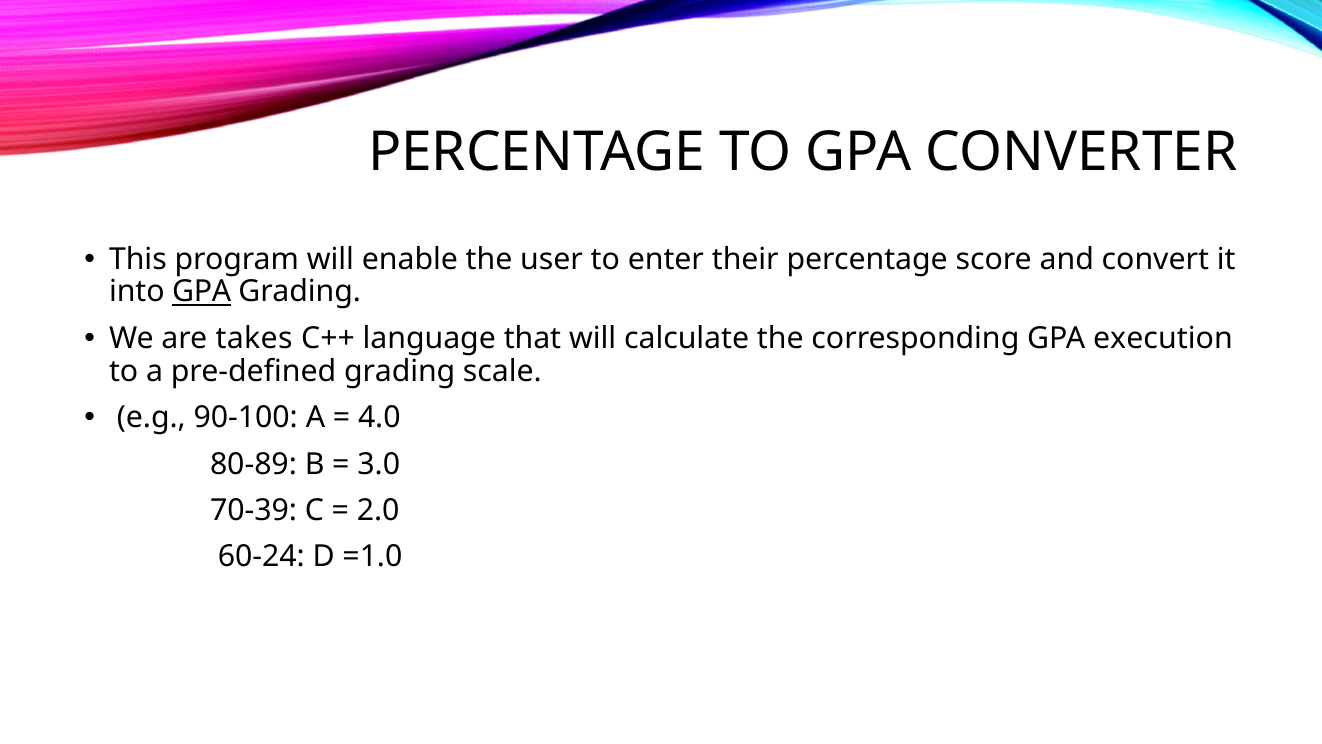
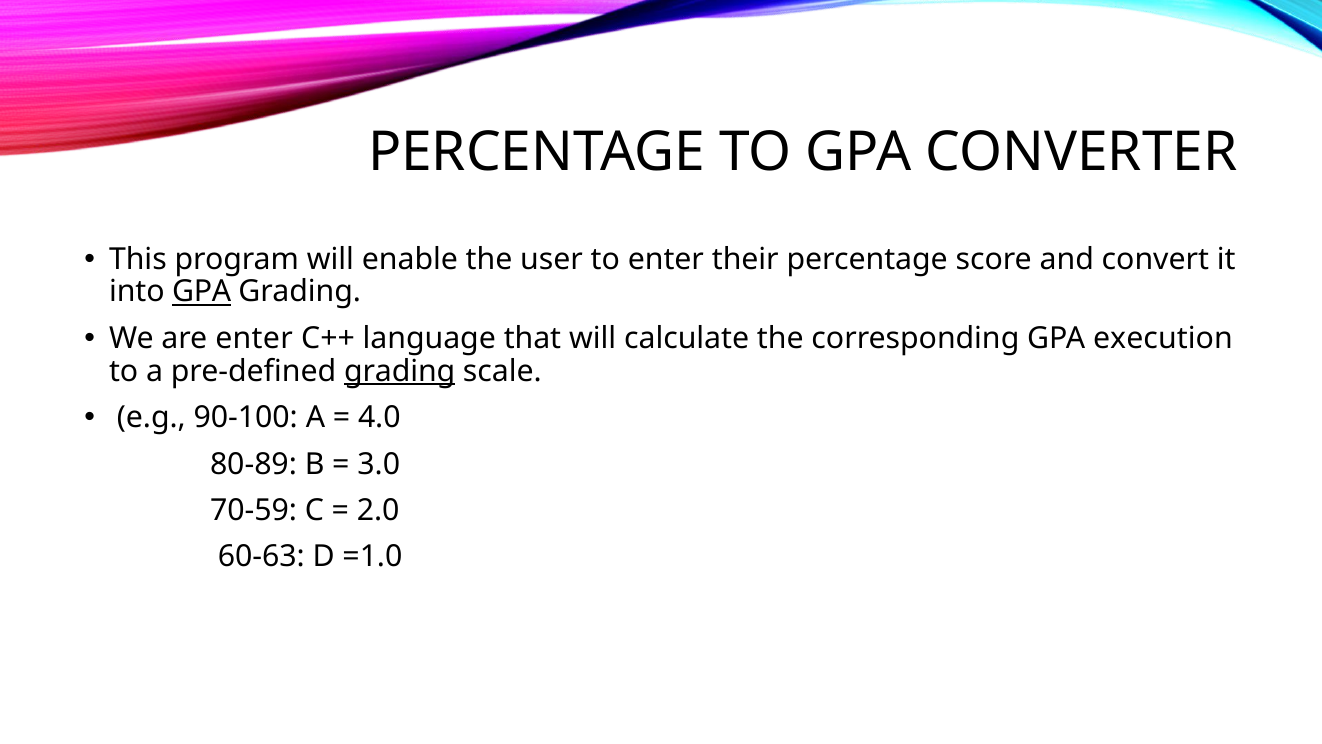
are takes: takes -> enter
grading at (400, 371) underline: none -> present
70-39: 70-39 -> 70-59
60-24: 60-24 -> 60-63
